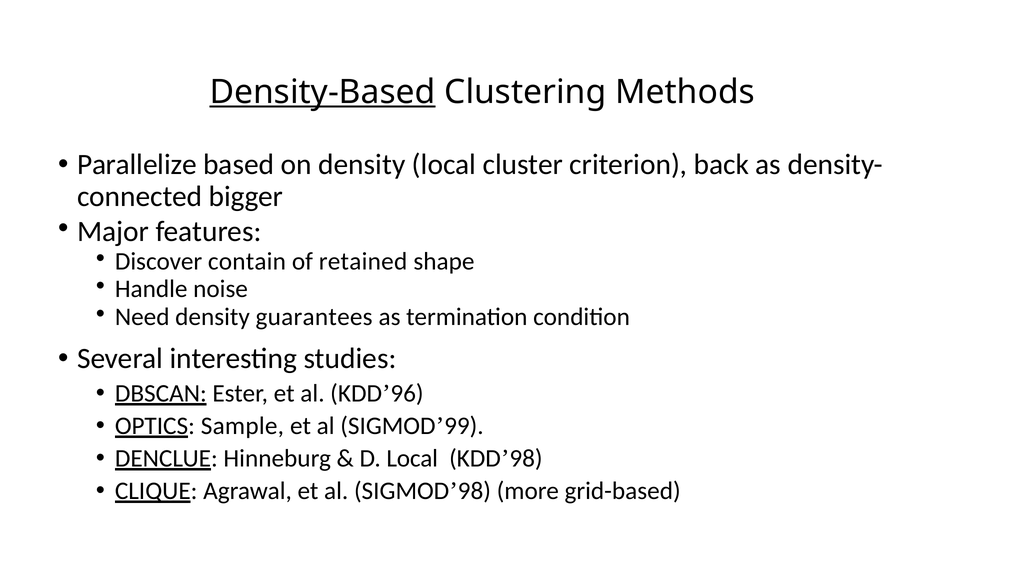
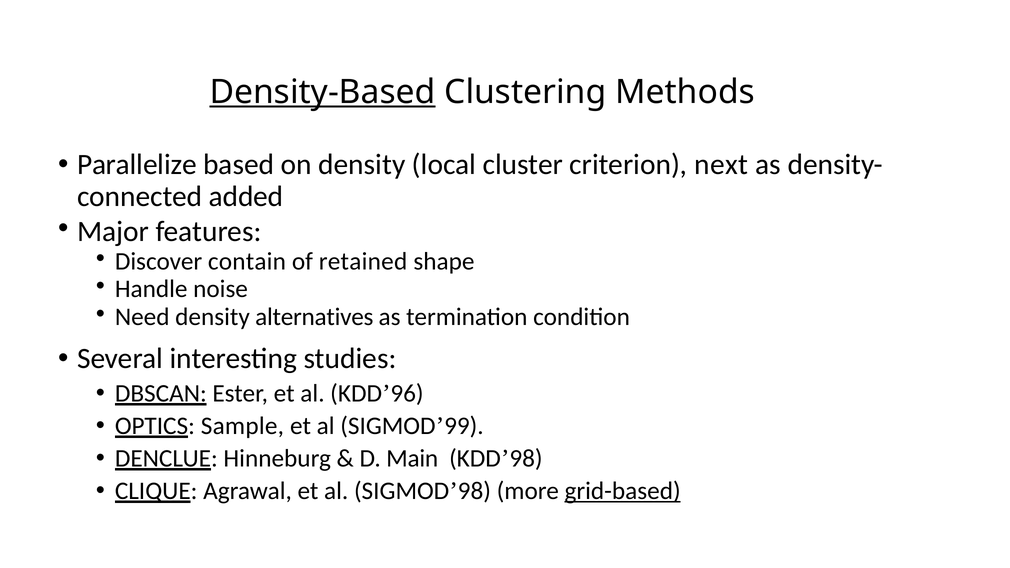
back: back -> next
bigger: bigger -> added
guarantees: guarantees -> alternatives
D Local: Local -> Main
grid-based underline: none -> present
